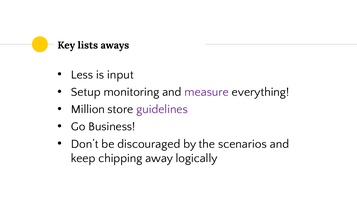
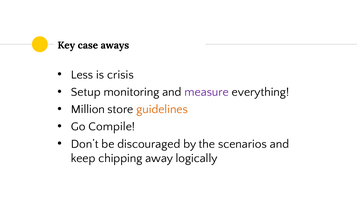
lists: lists -> case
input: input -> crisis
guidelines colour: purple -> orange
Business: Business -> Compile
